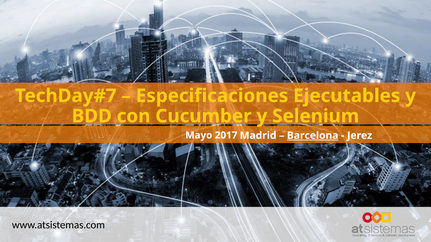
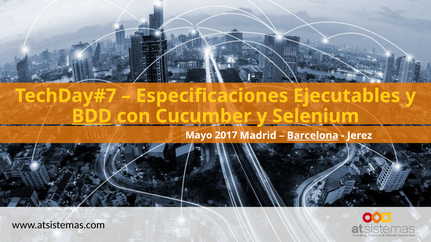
BDD underline: none -> present
